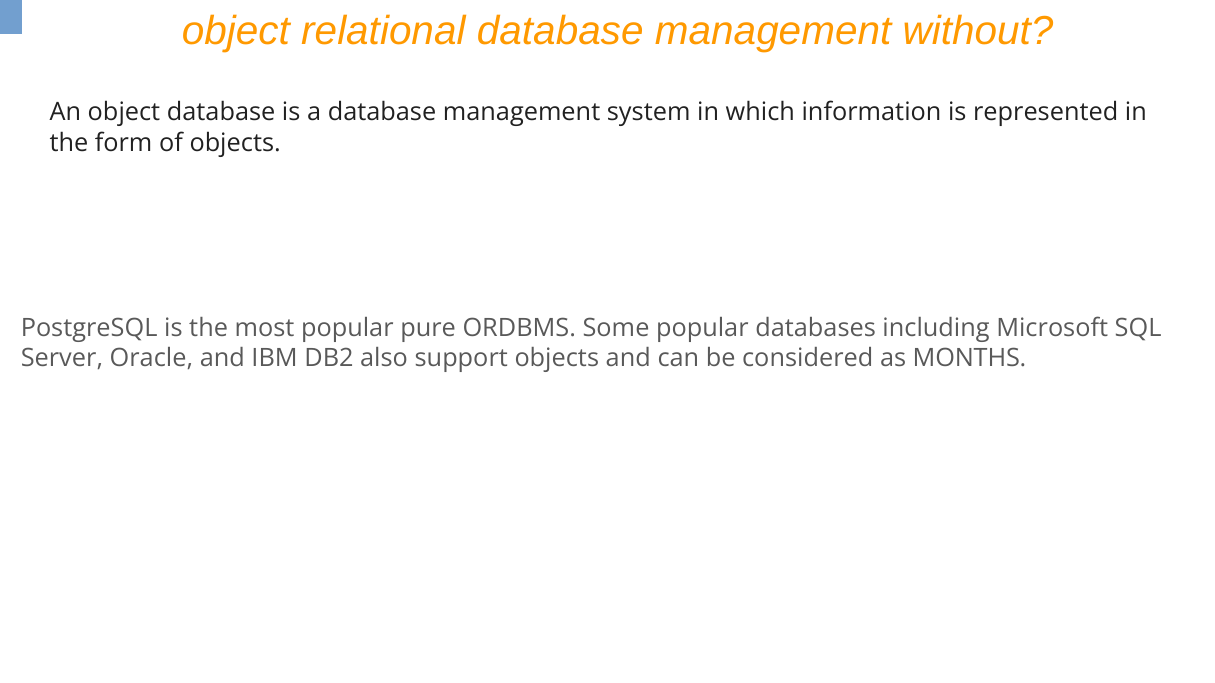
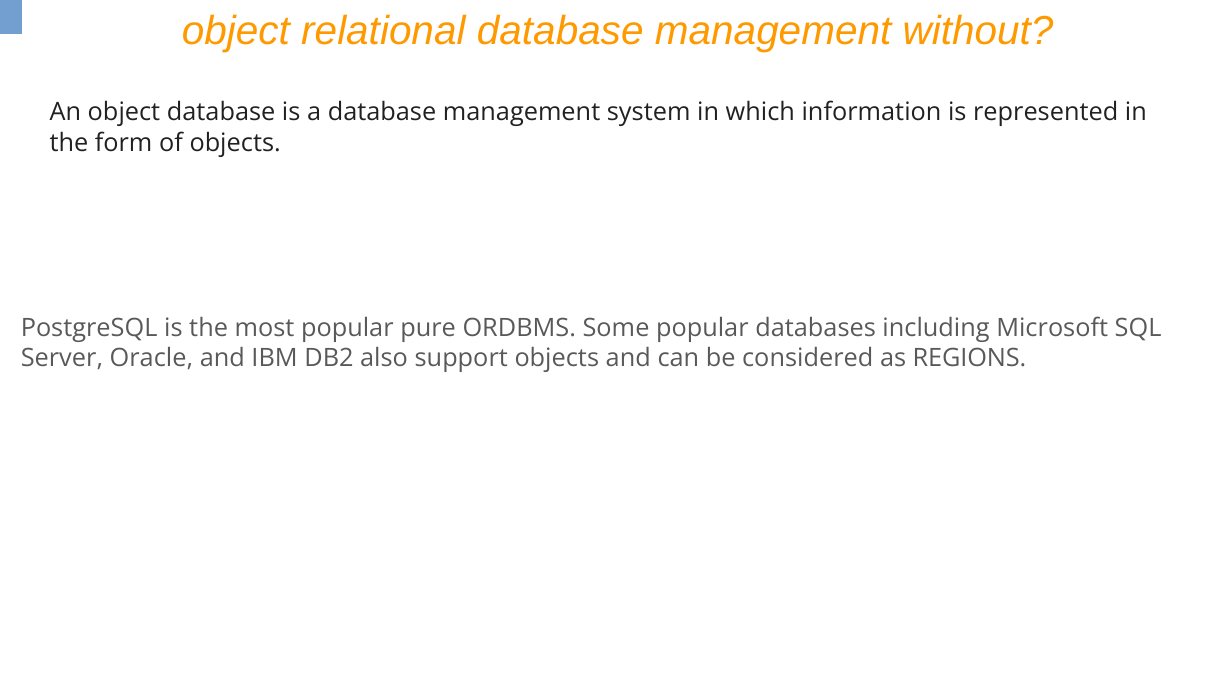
MONTHS: MONTHS -> REGIONS
